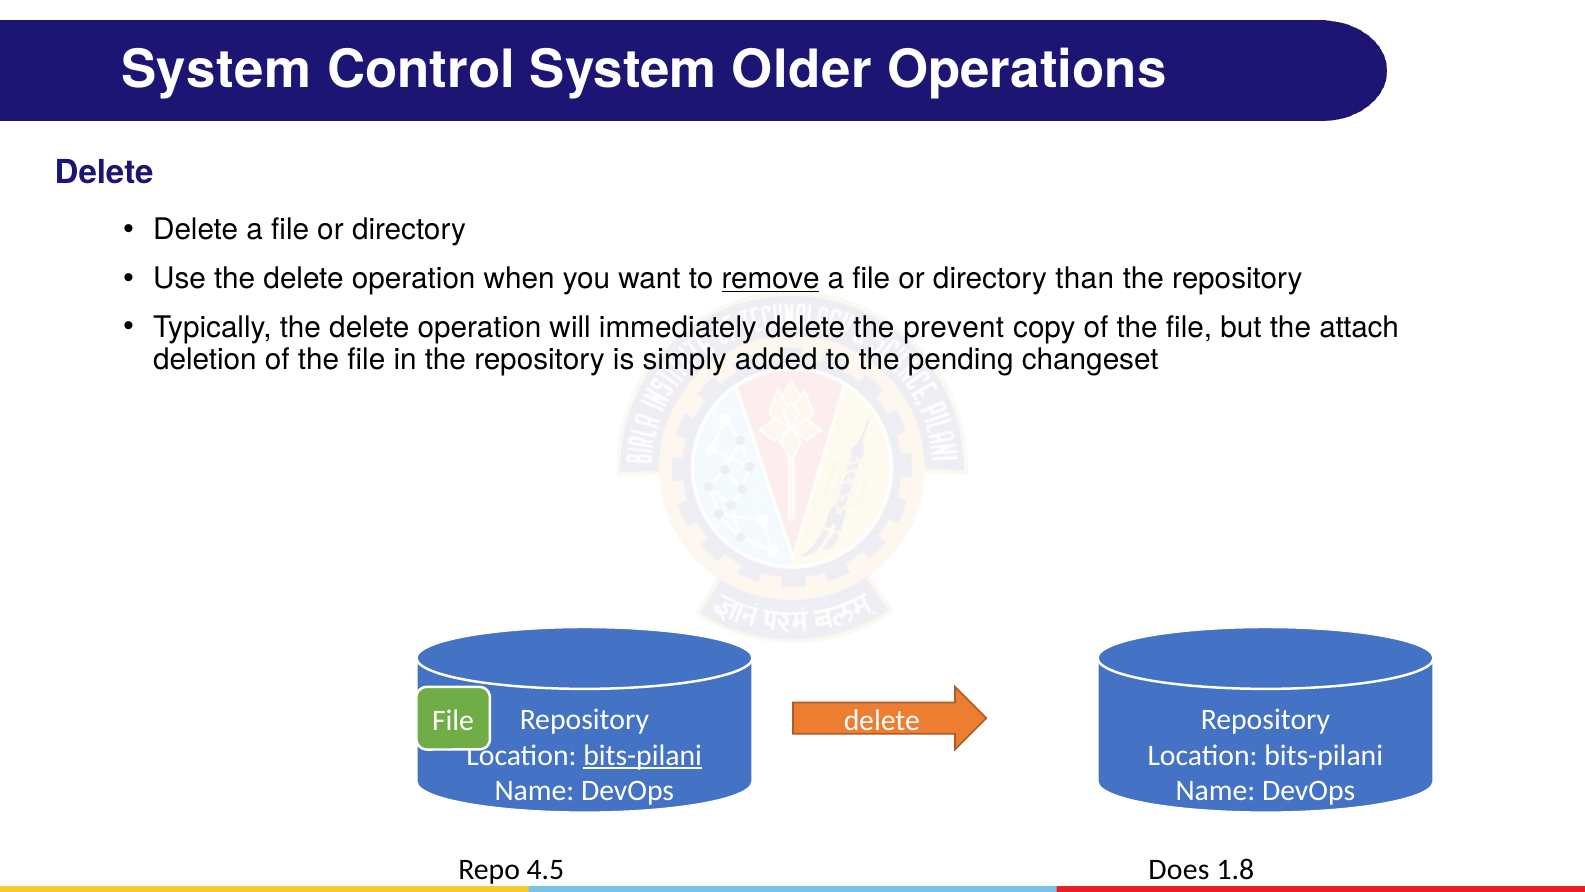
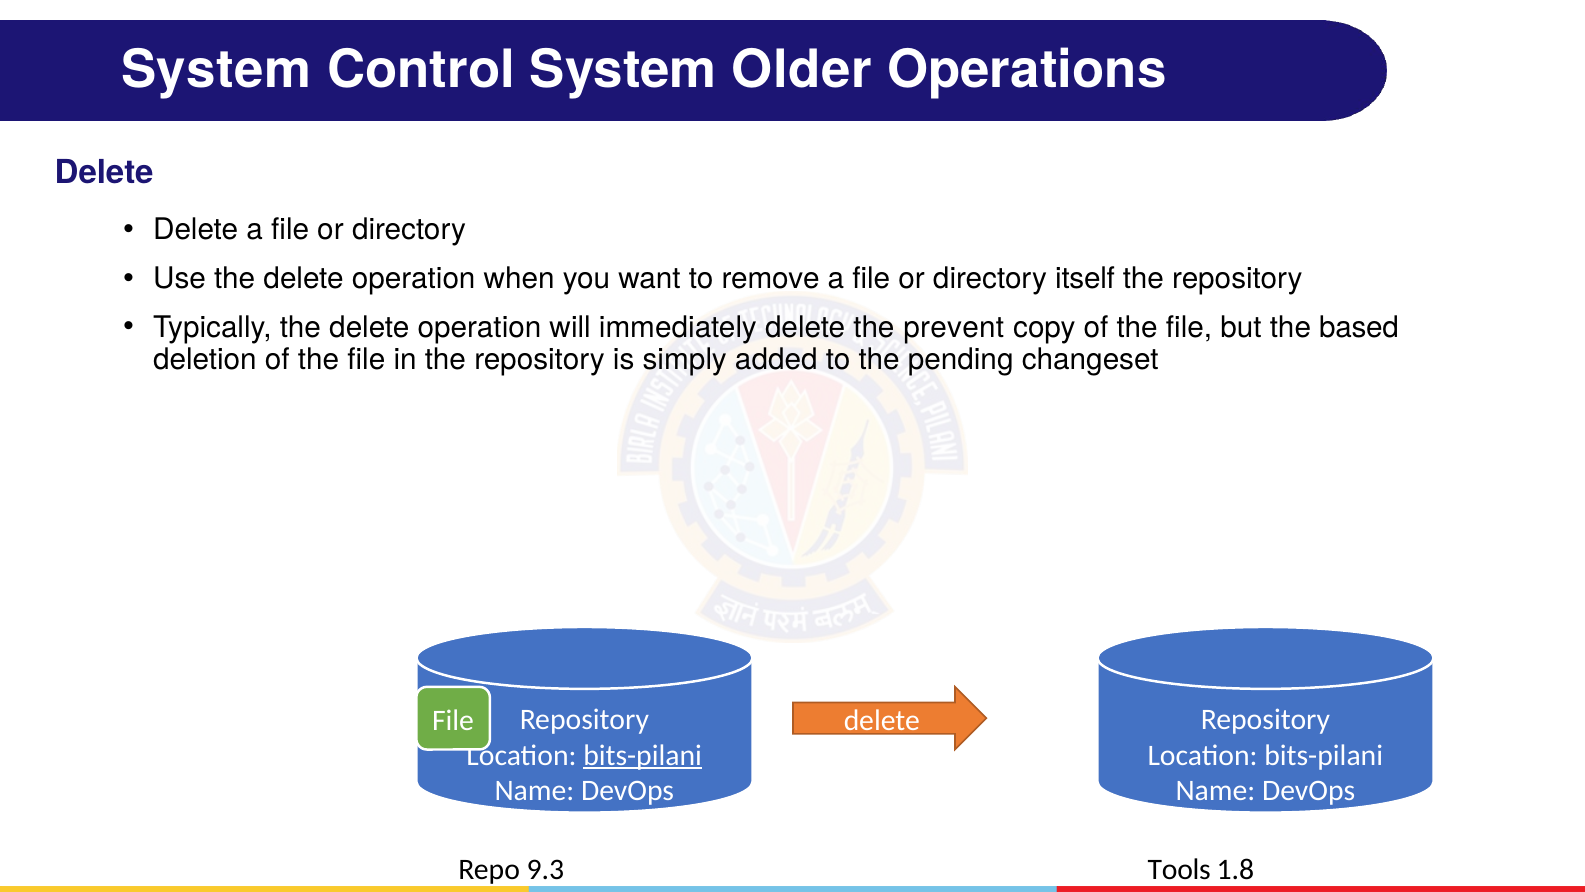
remove underline: present -> none
than: than -> itself
attach: attach -> based
4.5: 4.5 -> 9.3
Does: Does -> Tools
